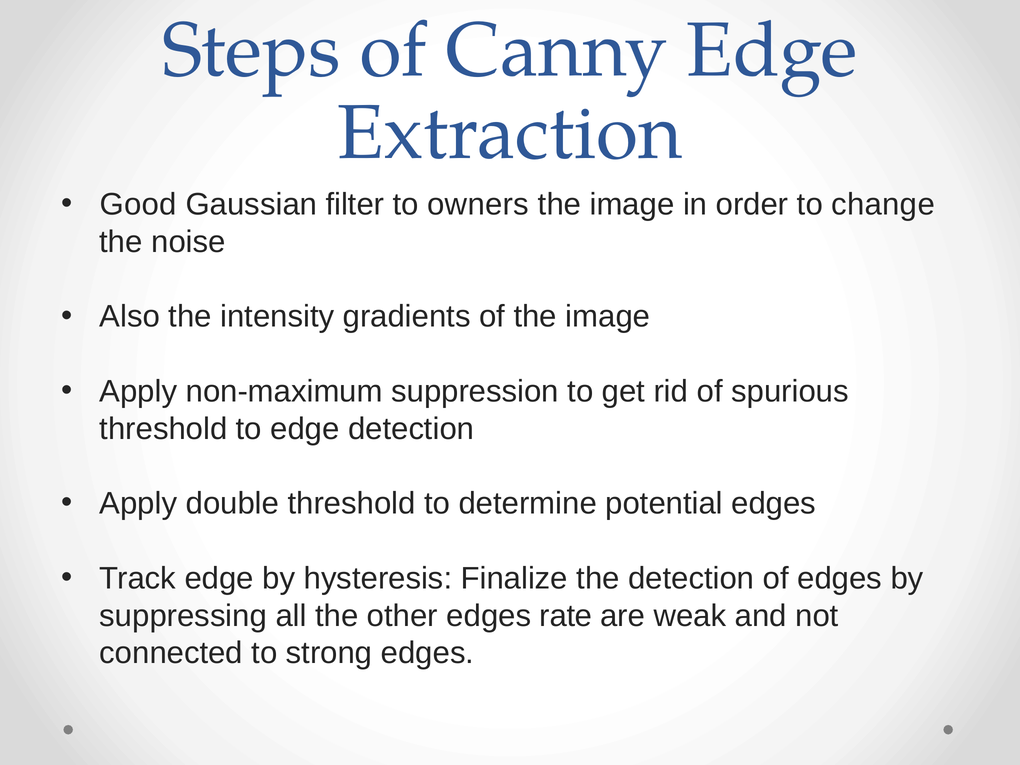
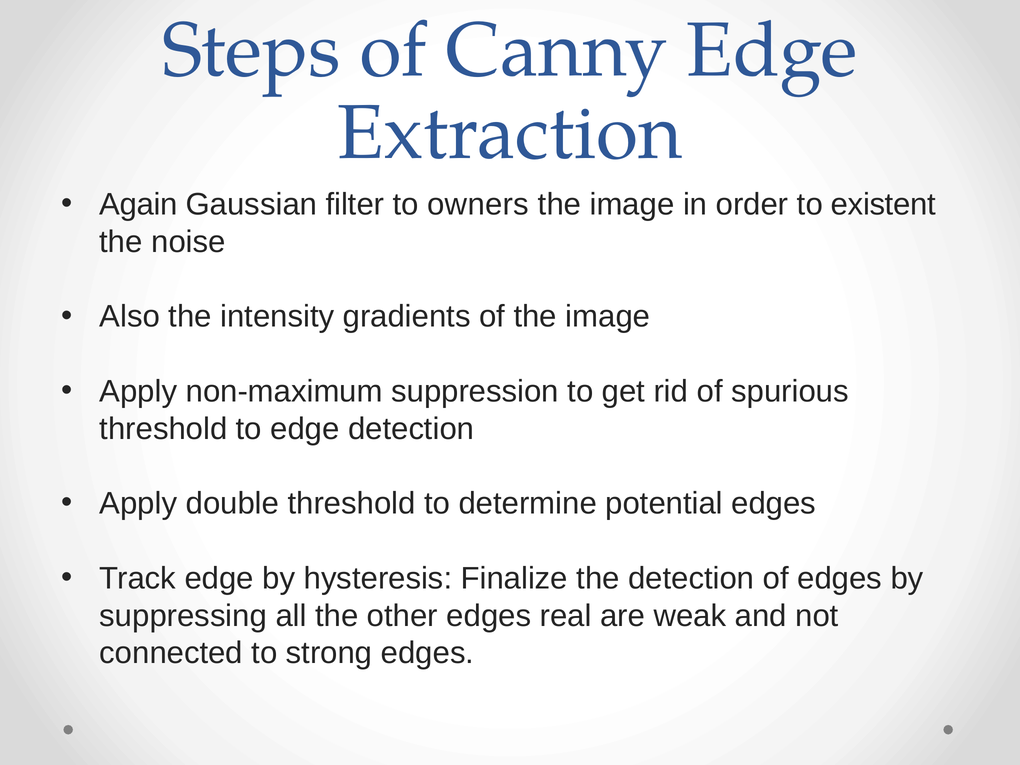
Good: Good -> Again
change: change -> existent
rate: rate -> real
